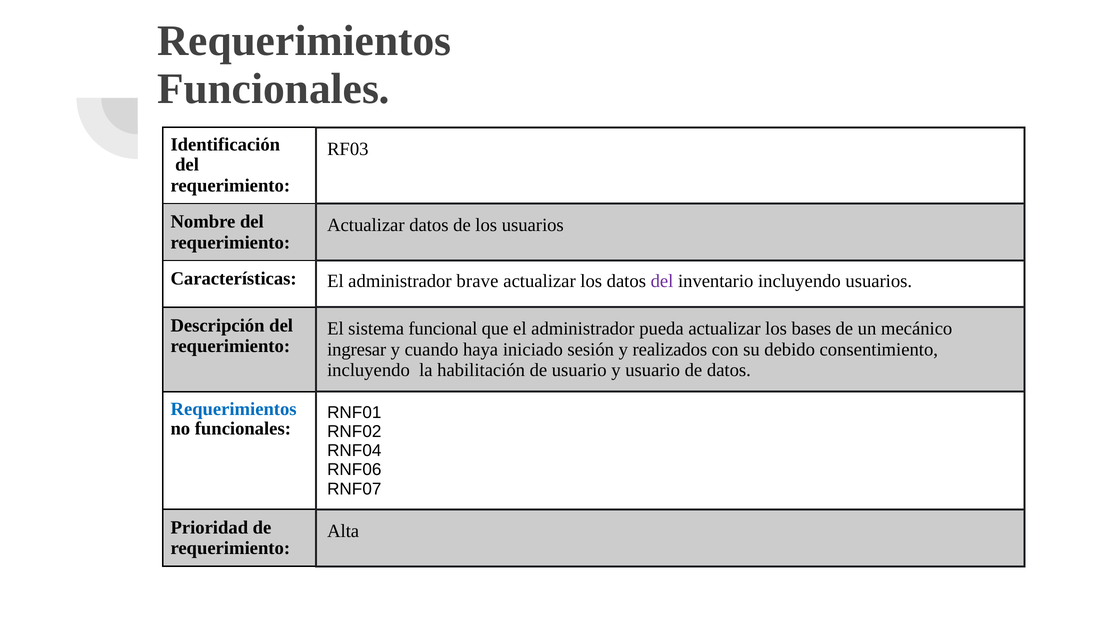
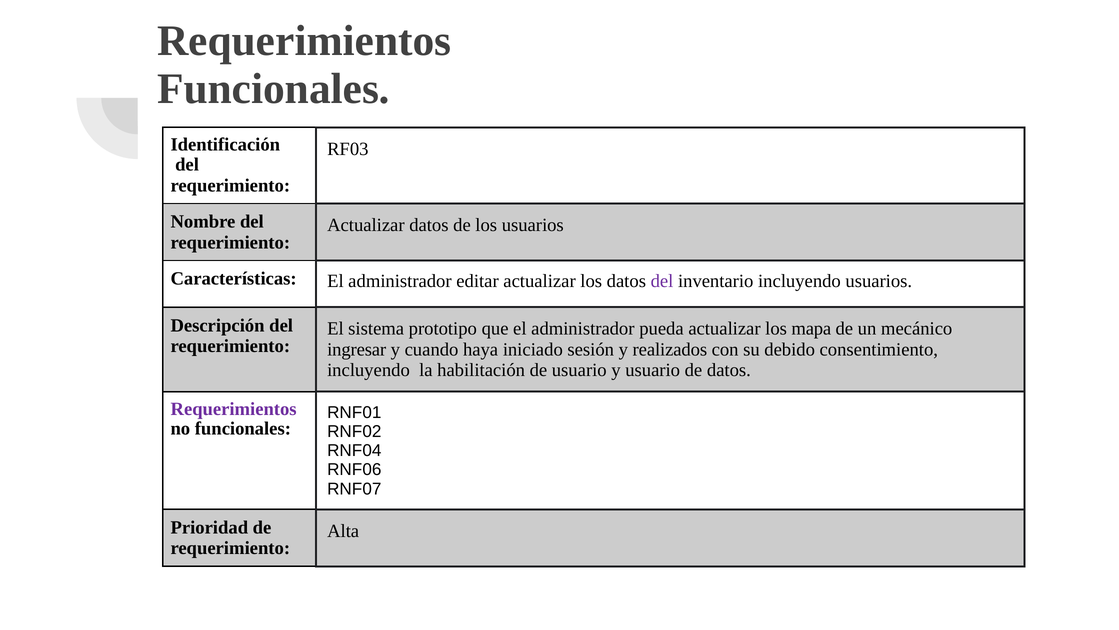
brave: brave -> editar
funcional: funcional -> prototipo
bases: bases -> mapa
Requerimientos at (234, 409) colour: blue -> purple
